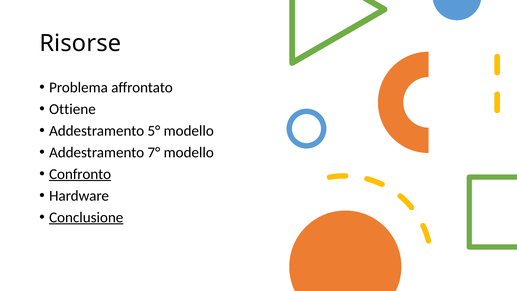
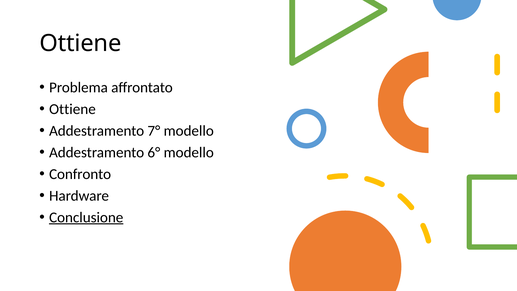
Risorse at (80, 43): Risorse -> Ottiene
5°: 5° -> 7°
7°: 7° -> 6°
Confronto underline: present -> none
